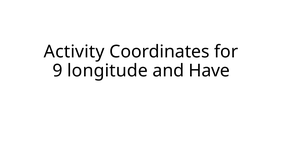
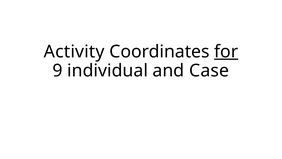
for underline: none -> present
longitude: longitude -> individual
Have: Have -> Case
